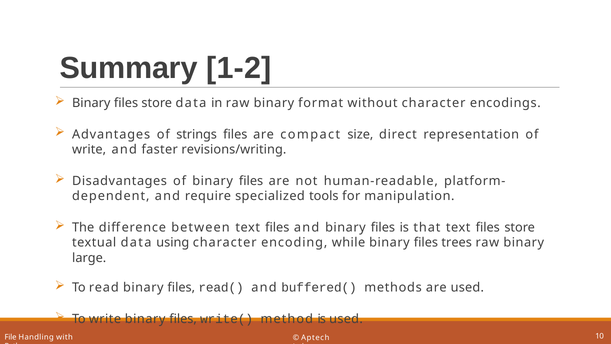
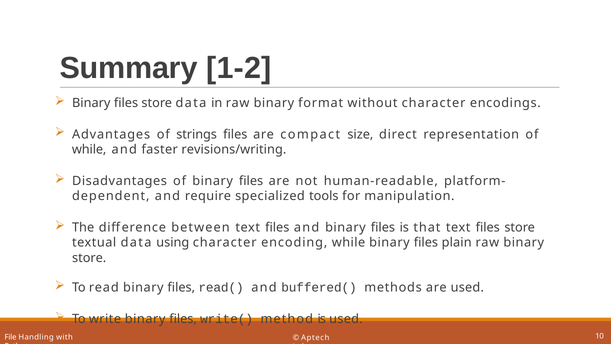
write at (89, 149): write -> while
trees: trees -> plain
large at (89, 258): large -> store
